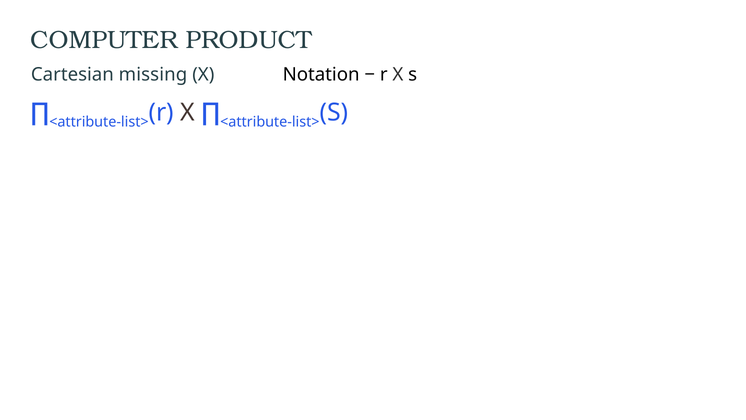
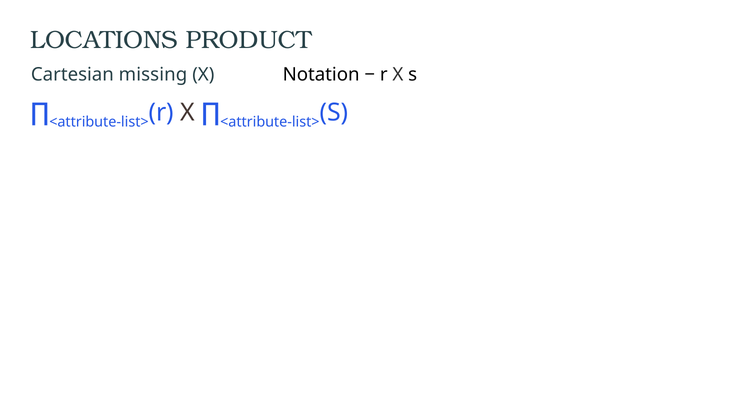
COMPUTER: COMPUTER -> LOCATIONS
